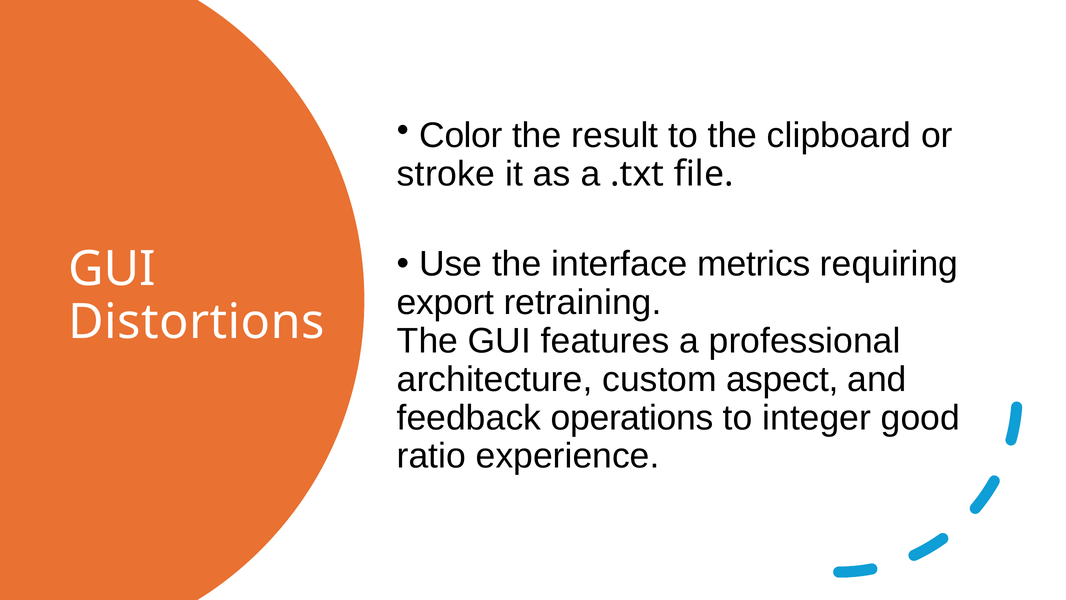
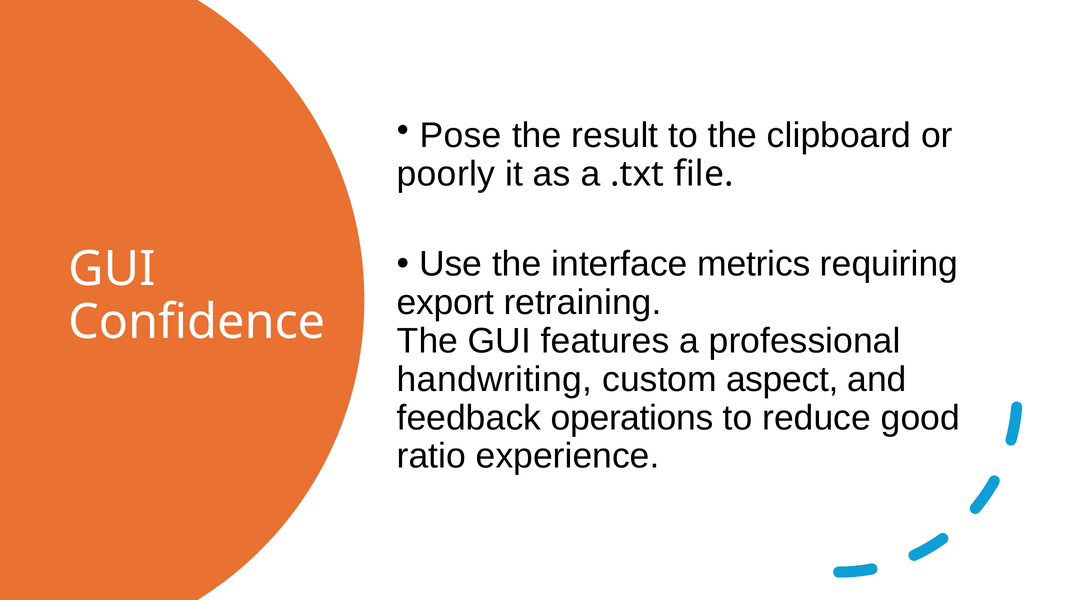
Color: Color -> Pose
stroke: stroke -> poorly
Distortions: Distortions -> Confidence
architecture: architecture -> handwriting
integer: integer -> reduce
